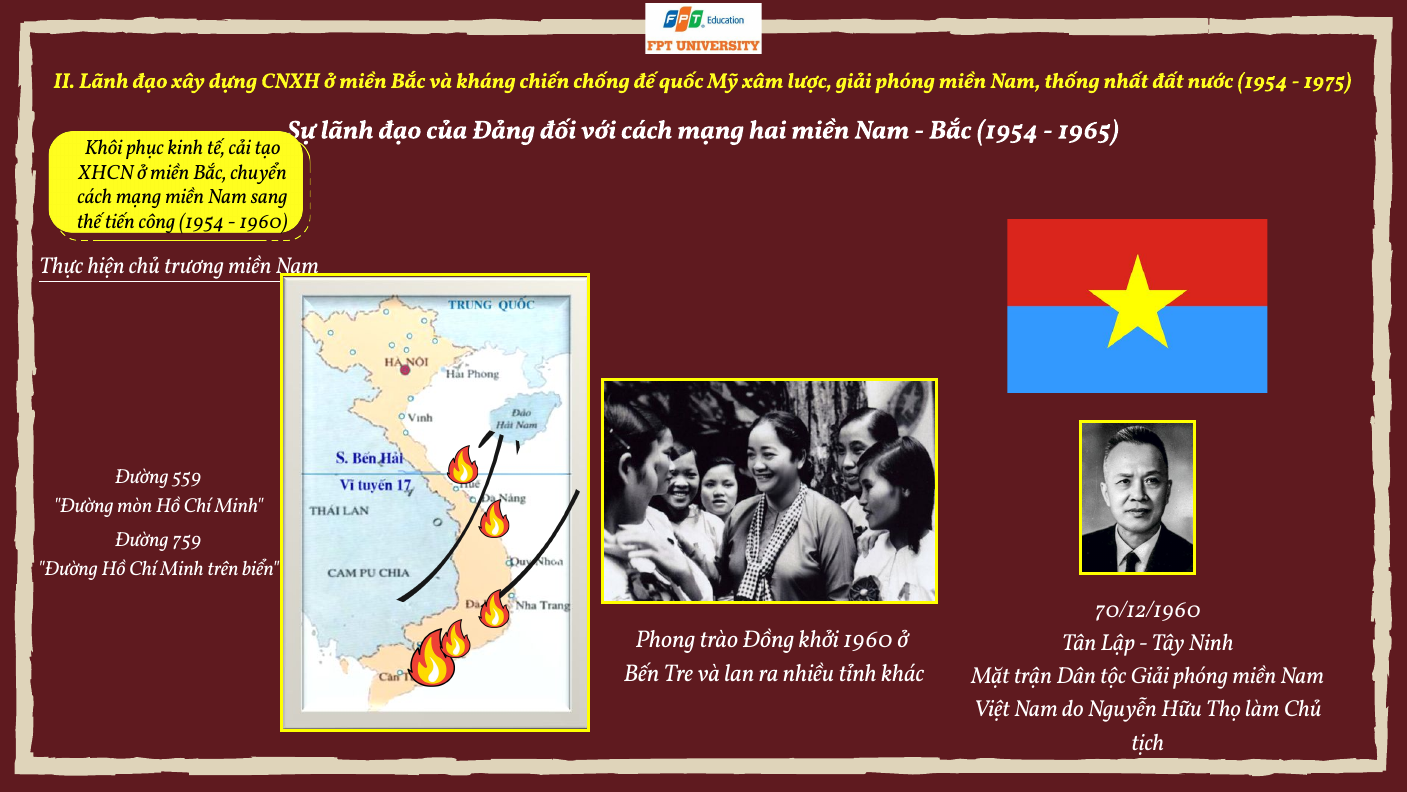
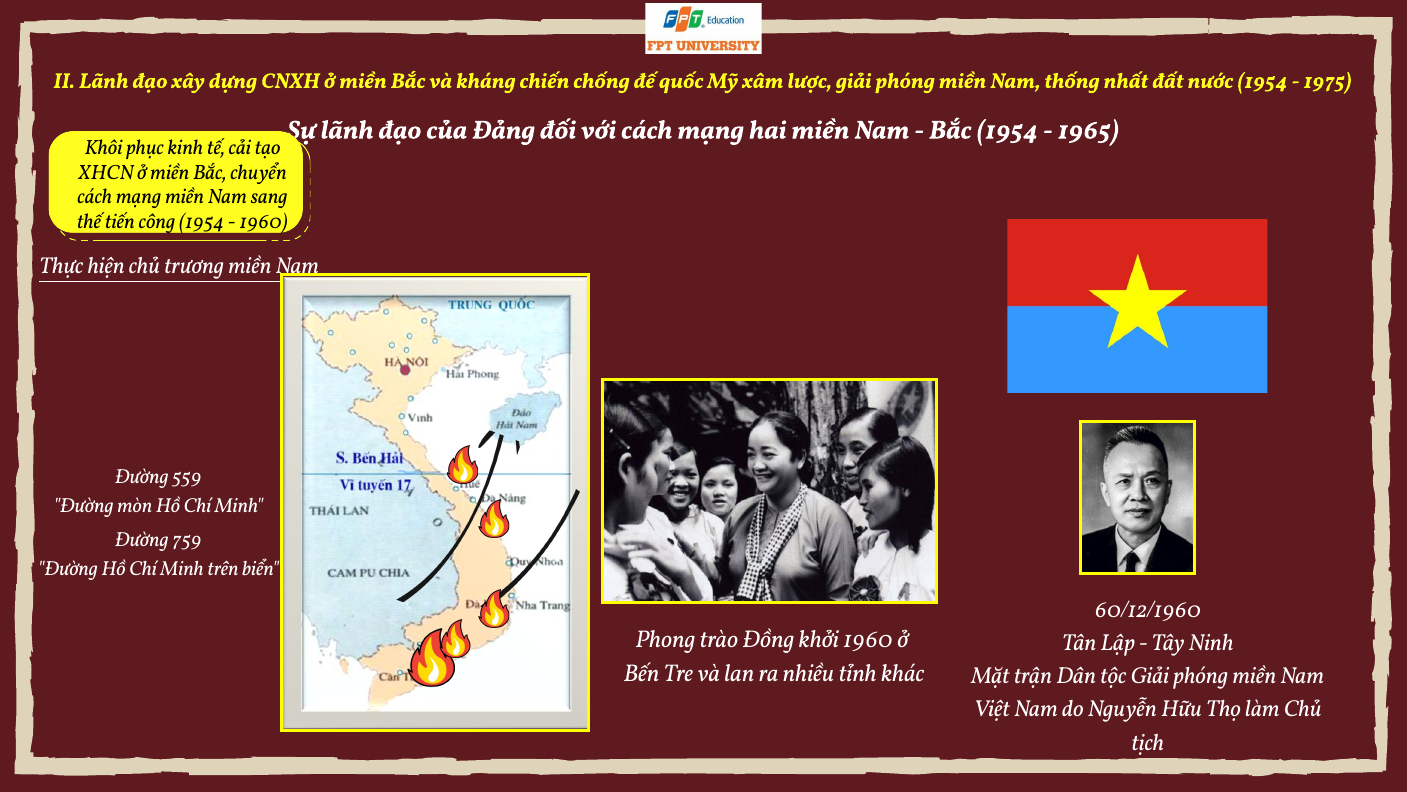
70/12/1960: 70/12/1960 -> 60/12/1960
